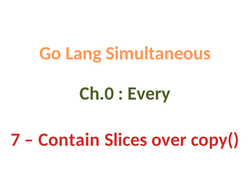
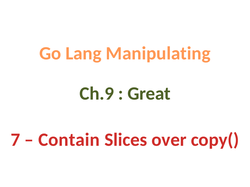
Simultaneous: Simultaneous -> Manipulating
Ch.0: Ch.0 -> Ch.9
Every: Every -> Great
